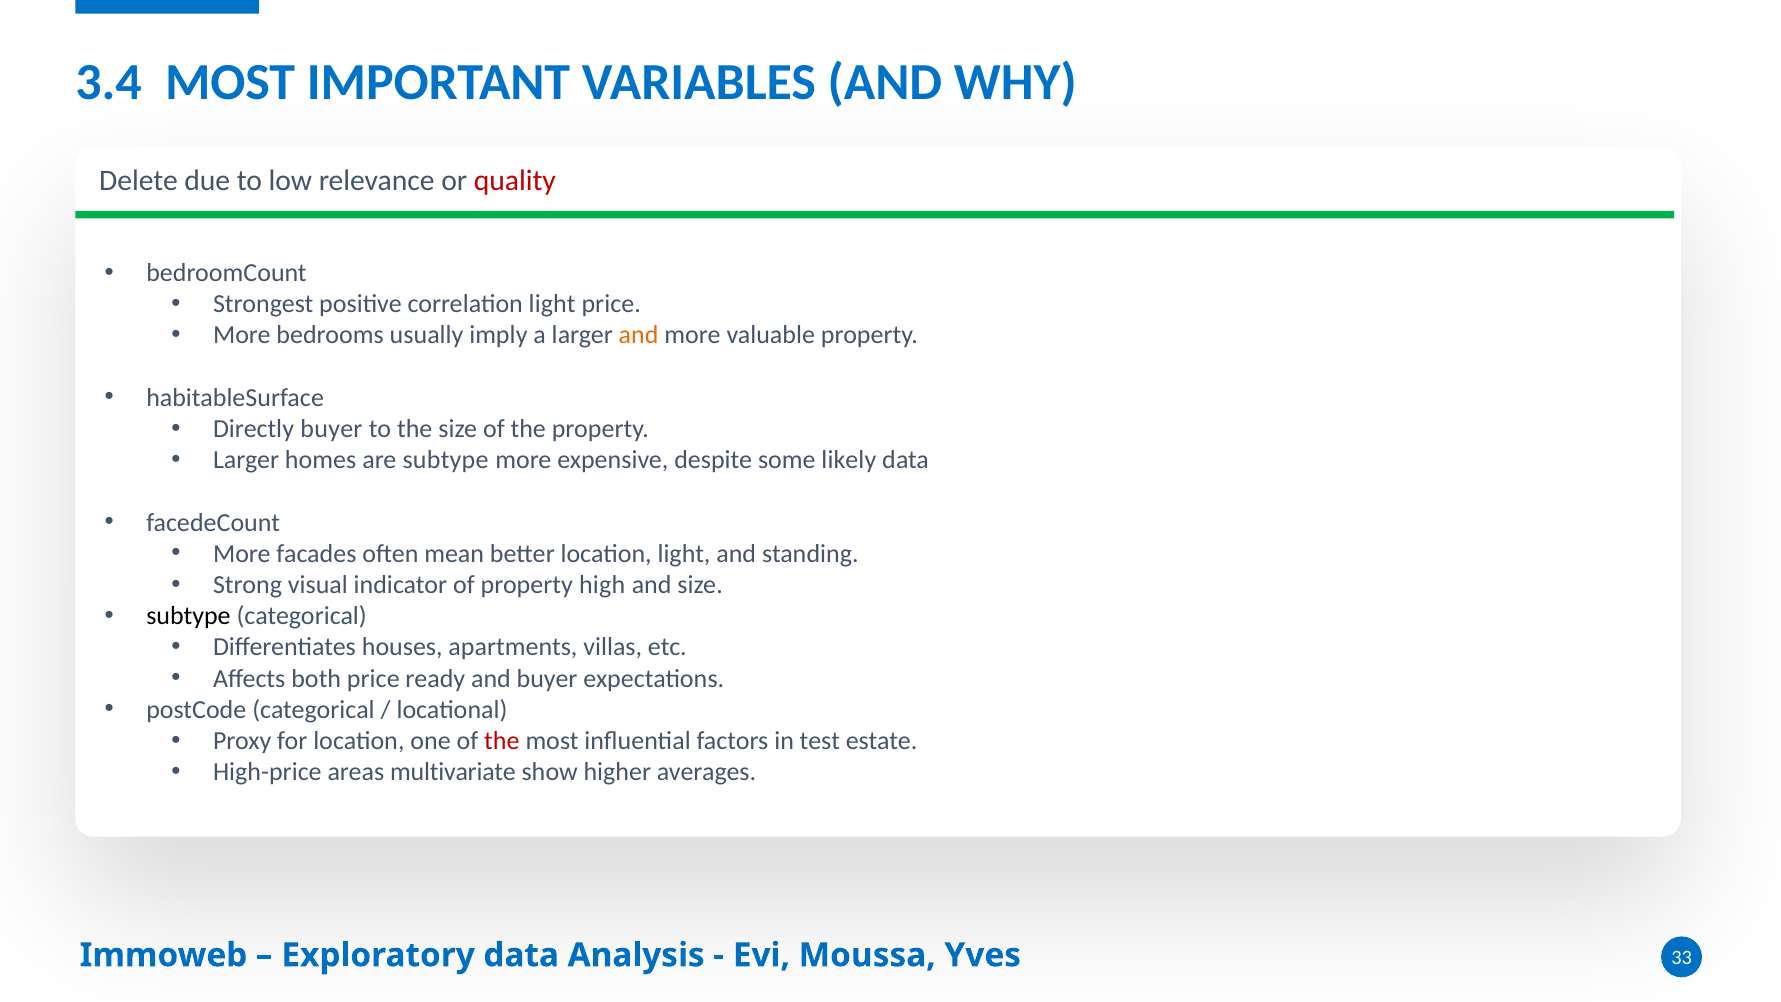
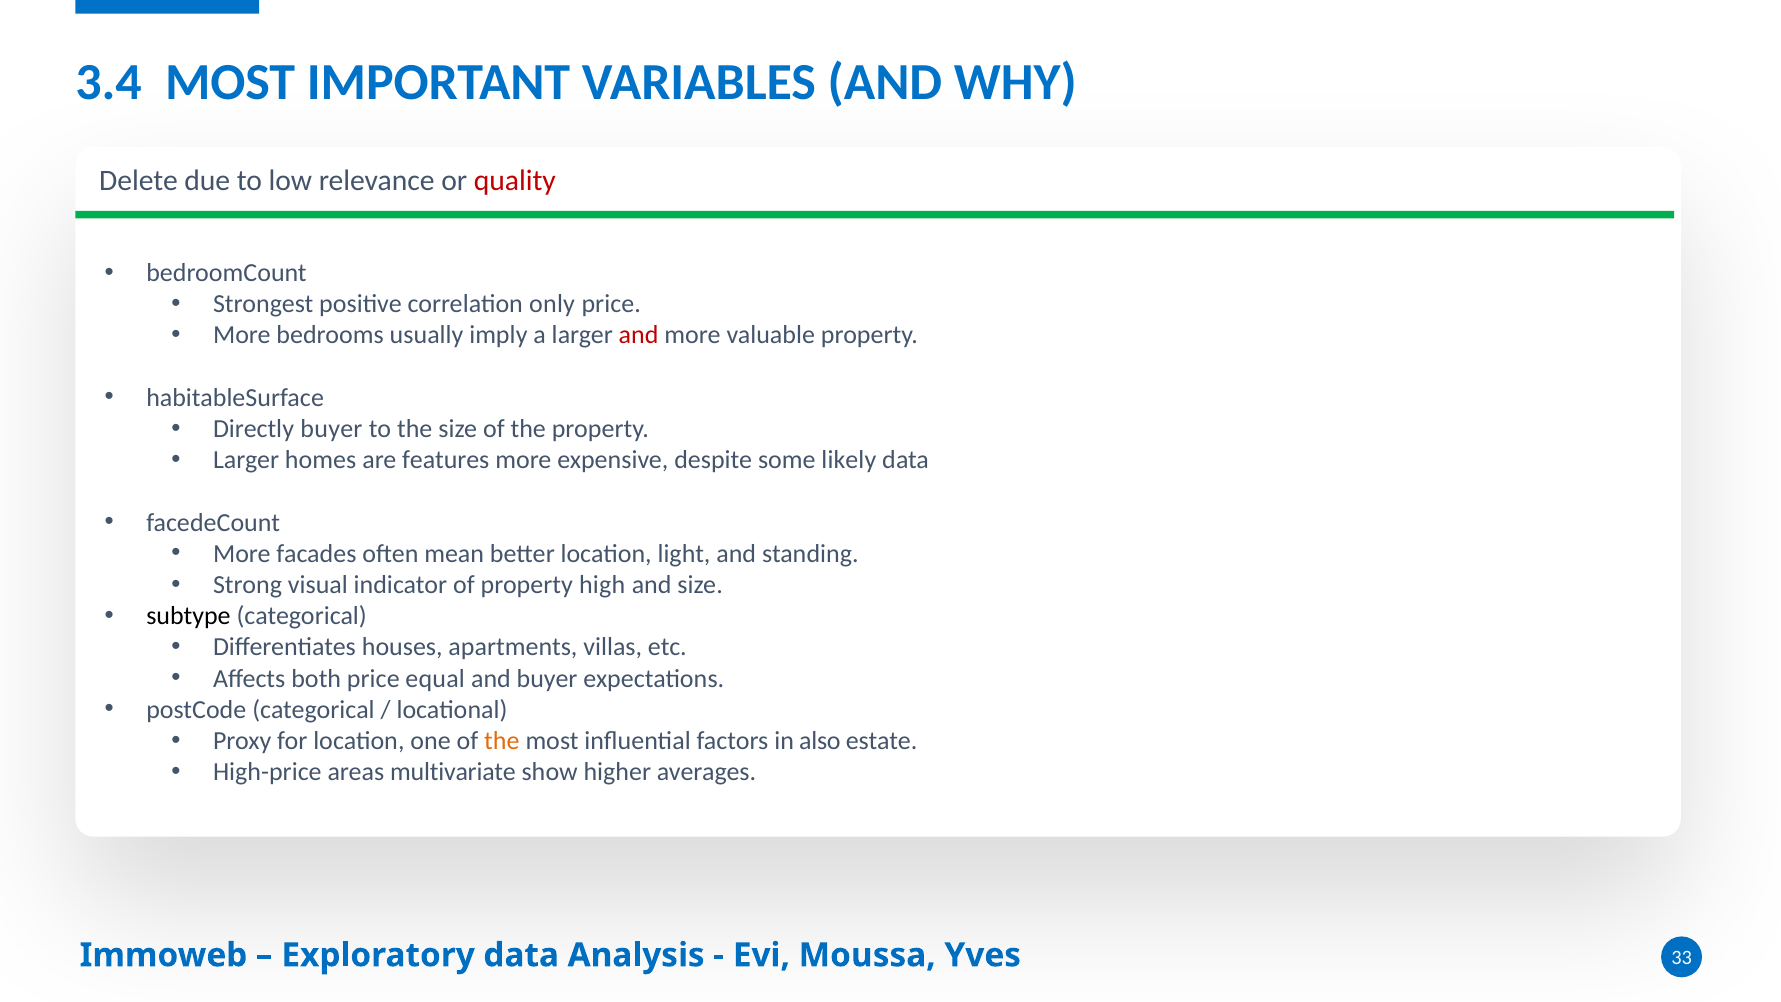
correlation light: light -> only
and at (639, 335) colour: orange -> red
are subtype: subtype -> features
ready: ready -> equal
the at (502, 741) colour: red -> orange
test: test -> also
